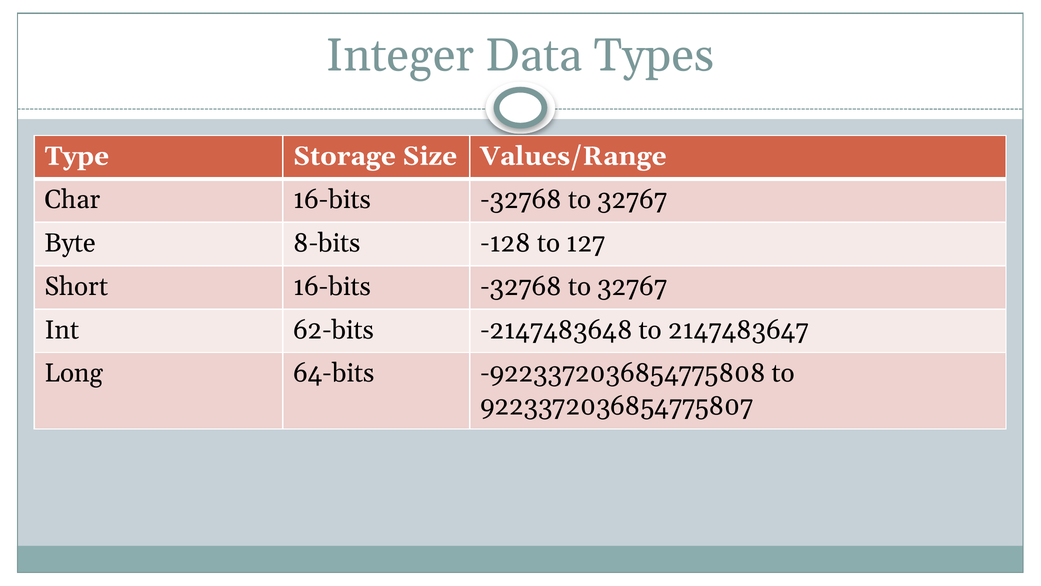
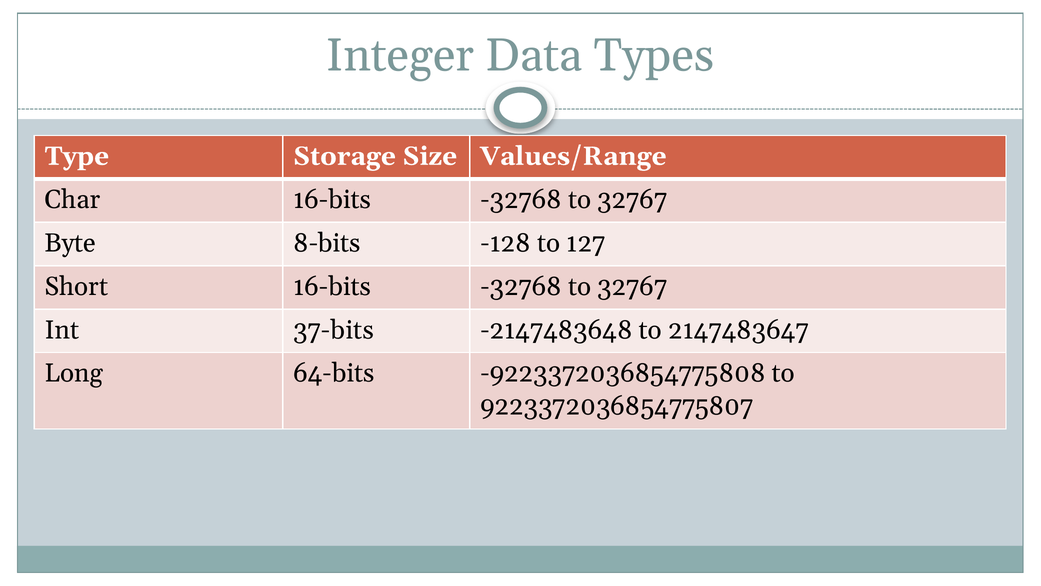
62-bits: 62-bits -> 37-bits
